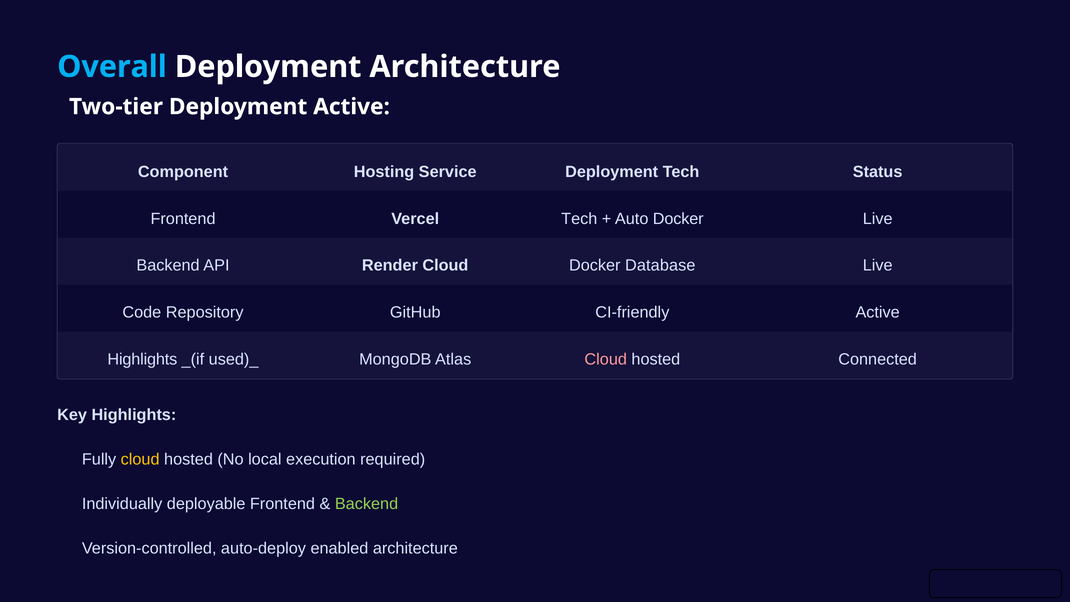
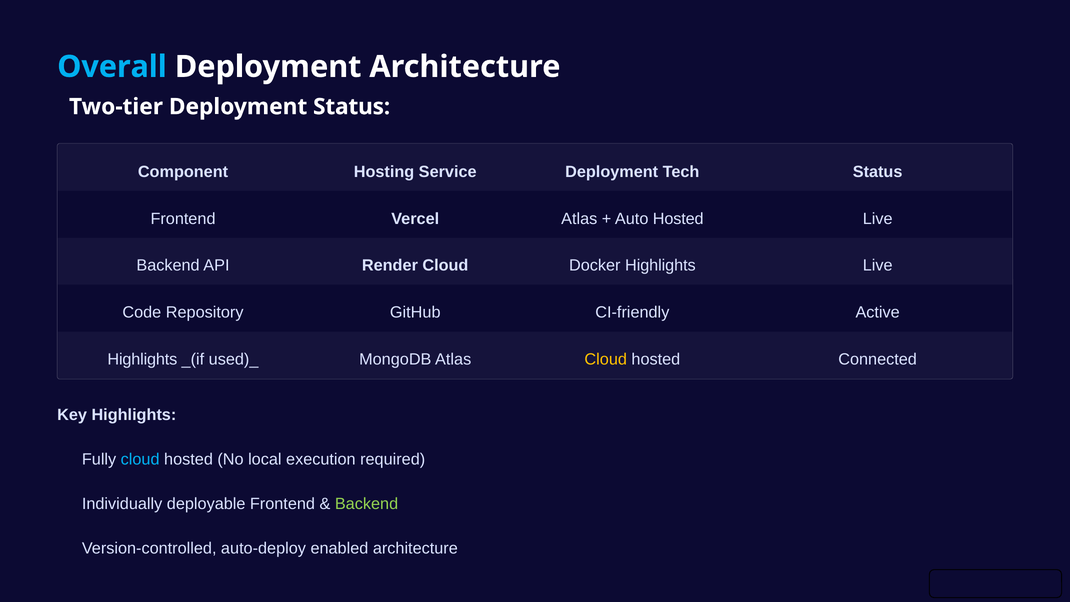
Deployment Active: Active -> Status
Vercel Tech: Tech -> Atlas
Auto Docker: Docker -> Hosted
Docker Database: Database -> Highlights
Cloud at (606, 359) colour: pink -> yellow
cloud at (140, 459) colour: yellow -> light blue
